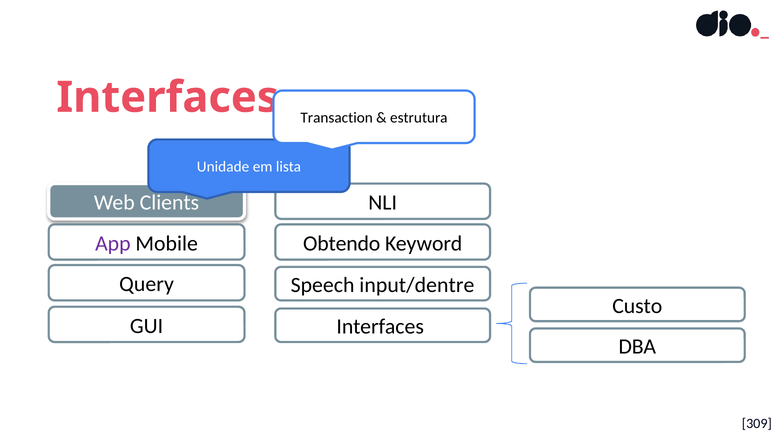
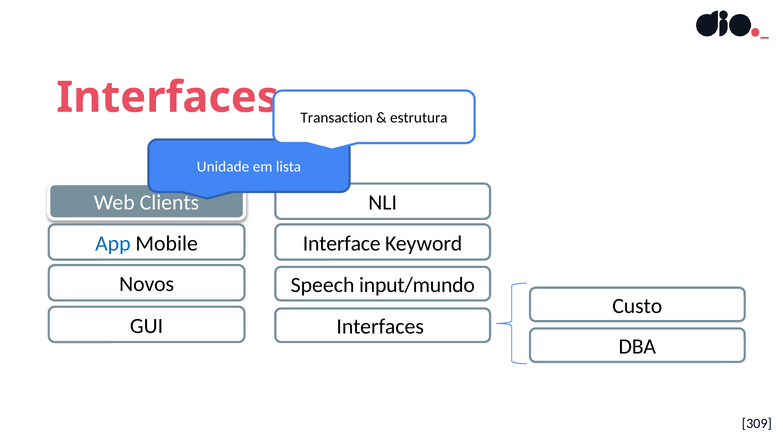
App colour: purple -> blue
Obtendo: Obtendo -> Interface
Query: Query -> Novos
input/dentre: input/dentre -> input/mundo
